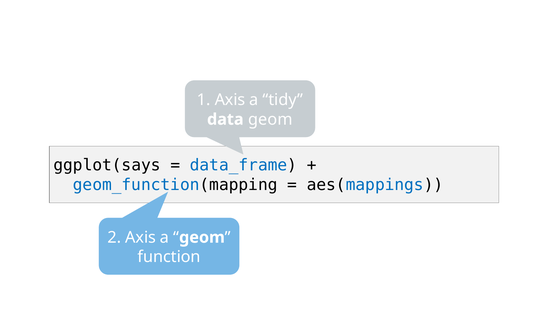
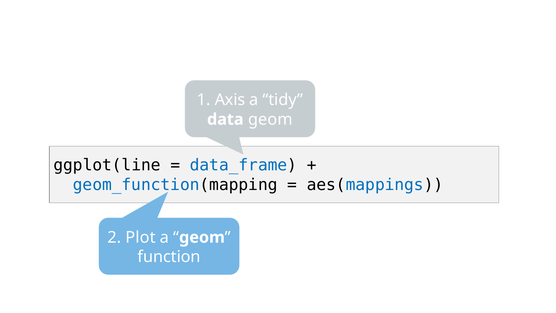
ggplot(says: ggplot(says -> ggplot(line
2 Axis: Axis -> Plot
